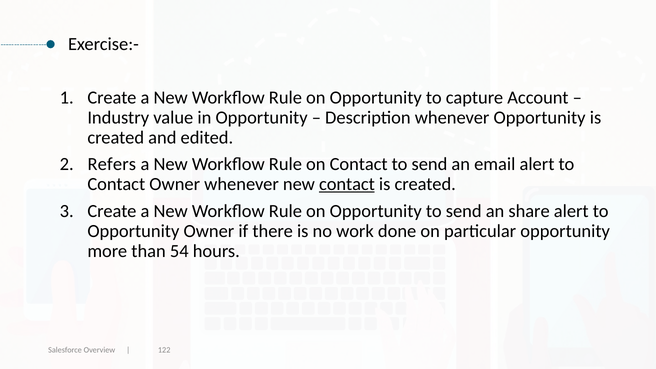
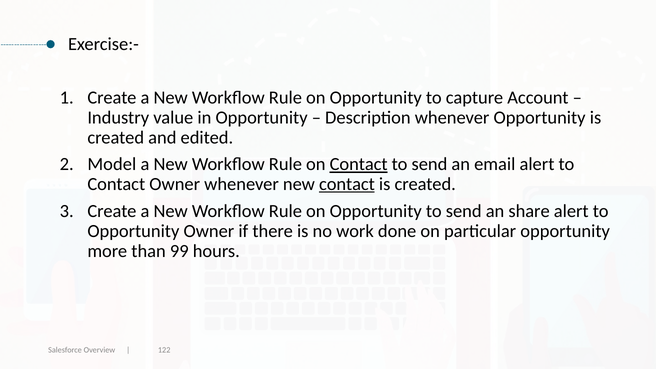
Refers: Refers -> Model
Contact at (359, 164) underline: none -> present
54: 54 -> 99
